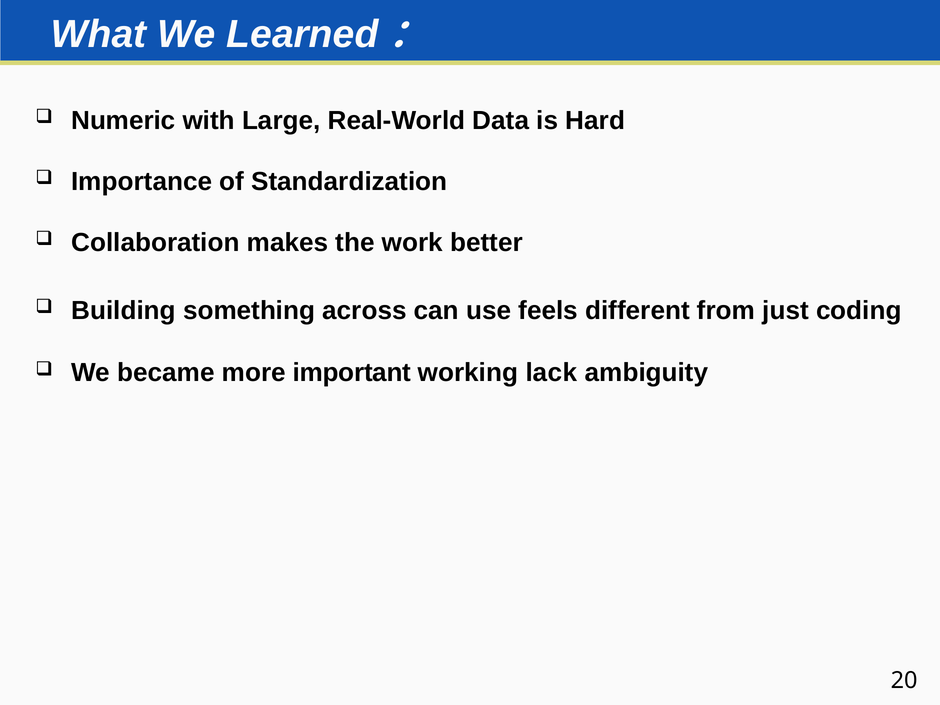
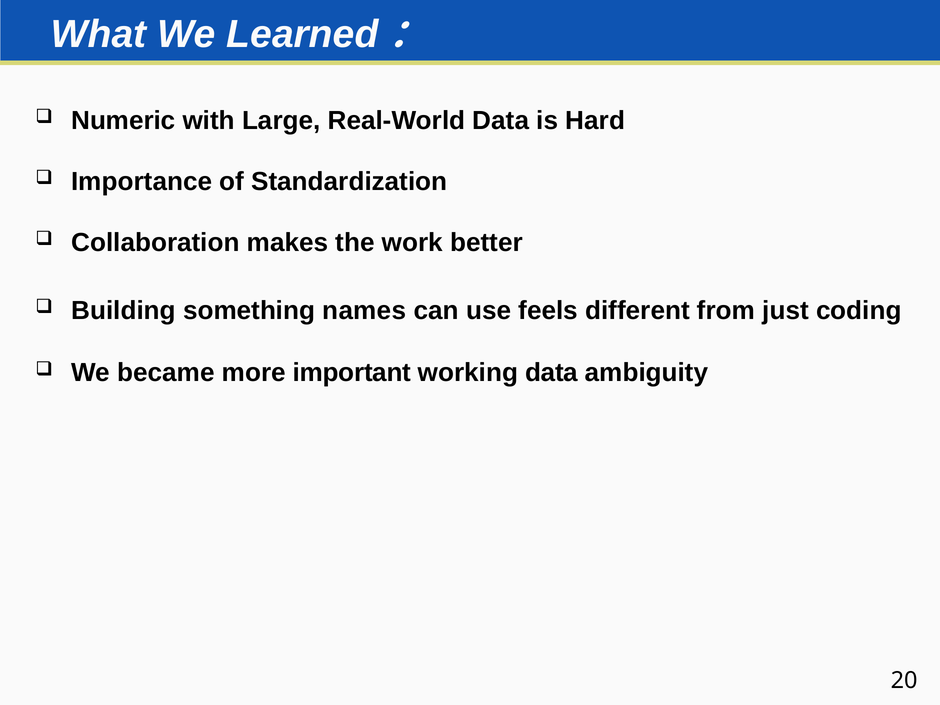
across: across -> names
working lack: lack -> data
